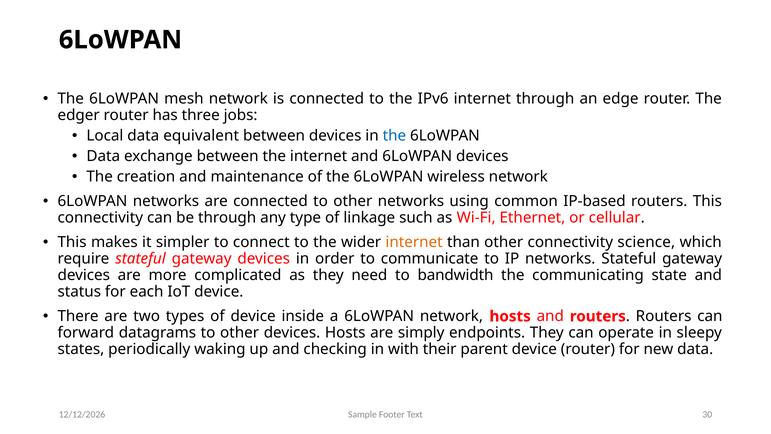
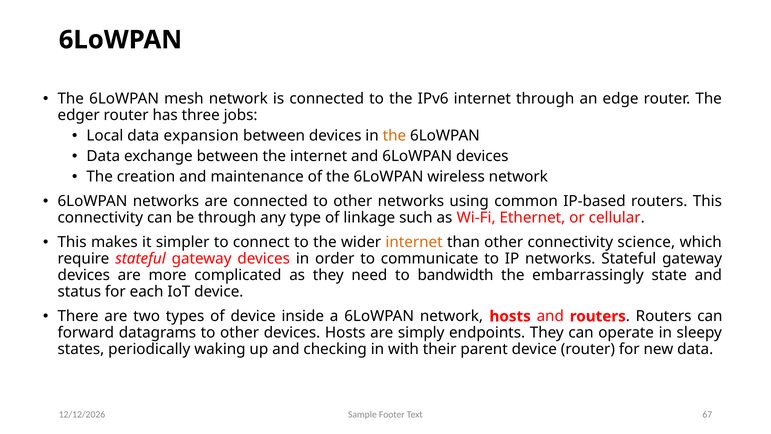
equivalent: equivalent -> expansion
the at (394, 136) colour: blue -> orange
communicating: communicating -> embarrassingly
30: 30 -> 67
